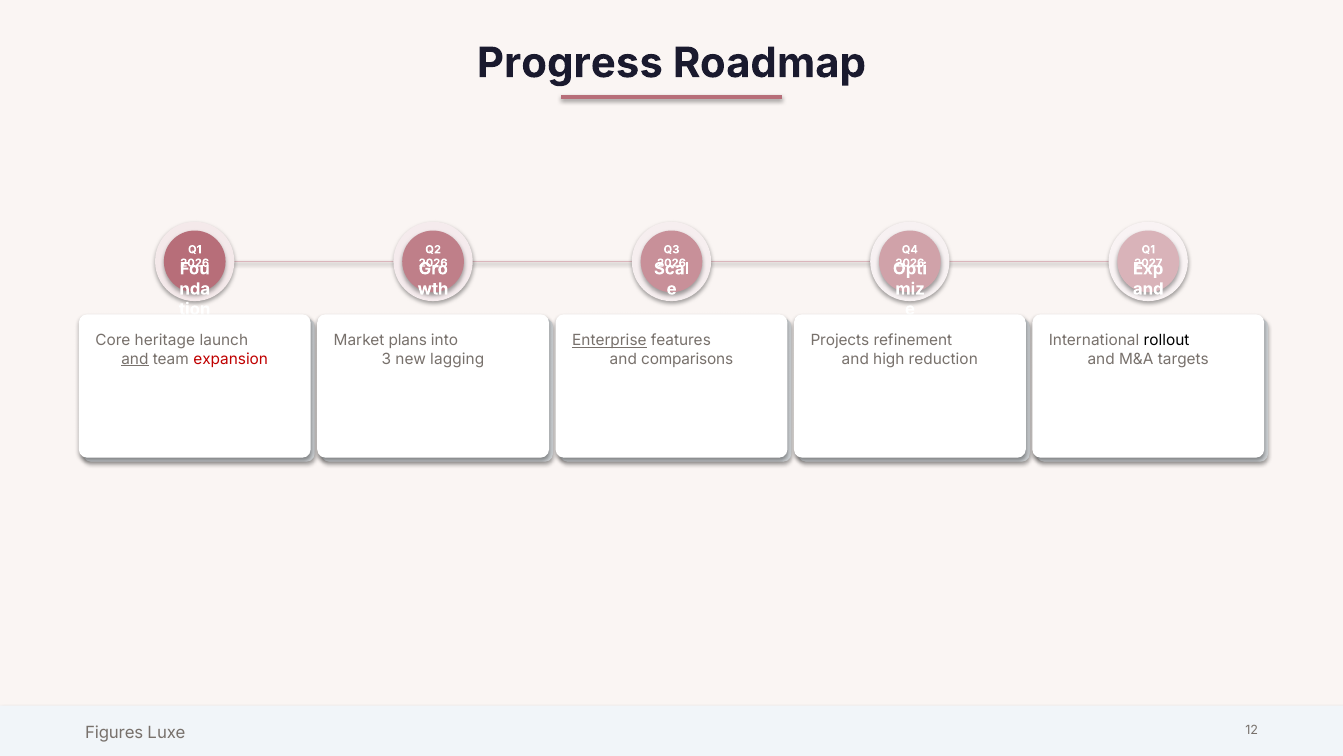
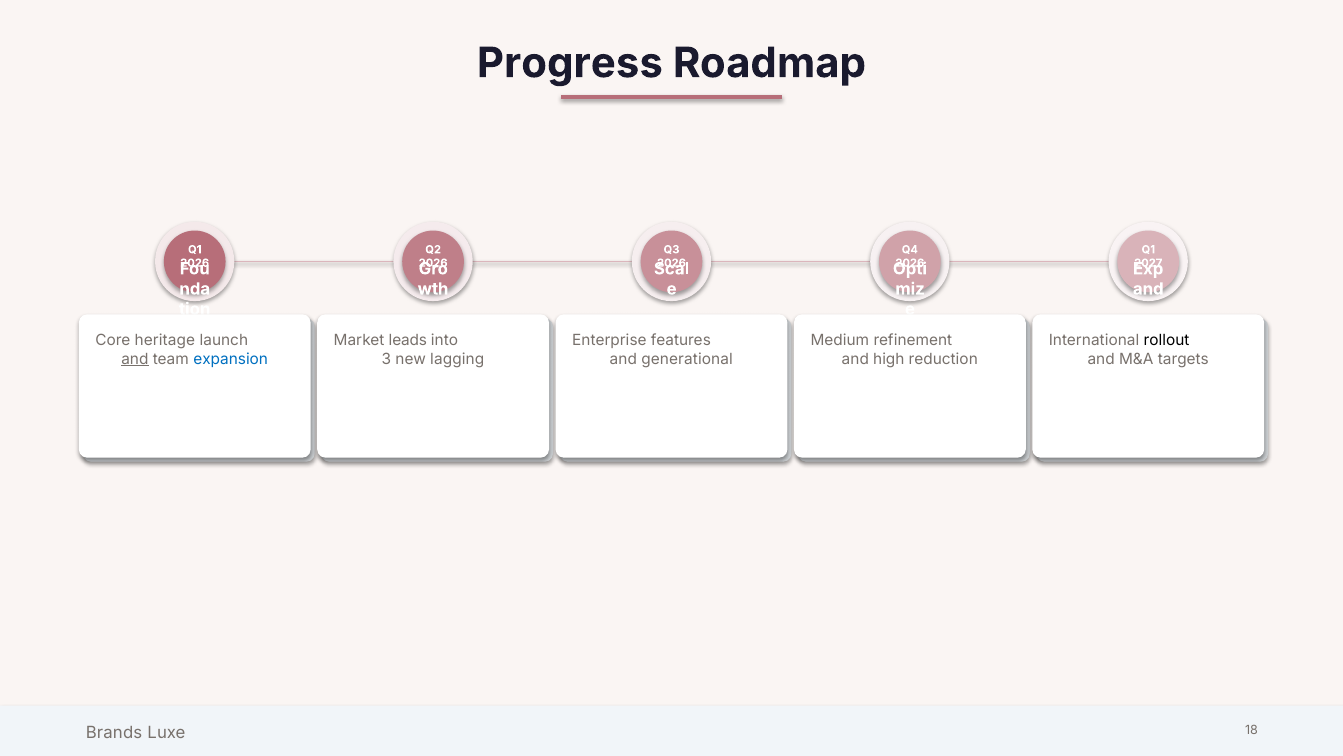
plans: plans -> leads
Enterprise underline: present -> none
Projects: Projects -> Medium
expansion colour: red -> blue
comparisons: comparisons -> generational
Figures: Figures -> Brands
12: 12 -> 18
